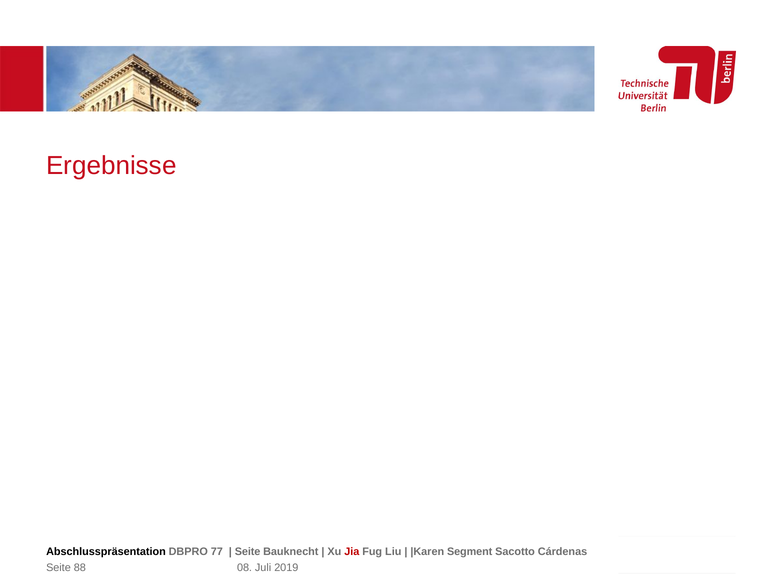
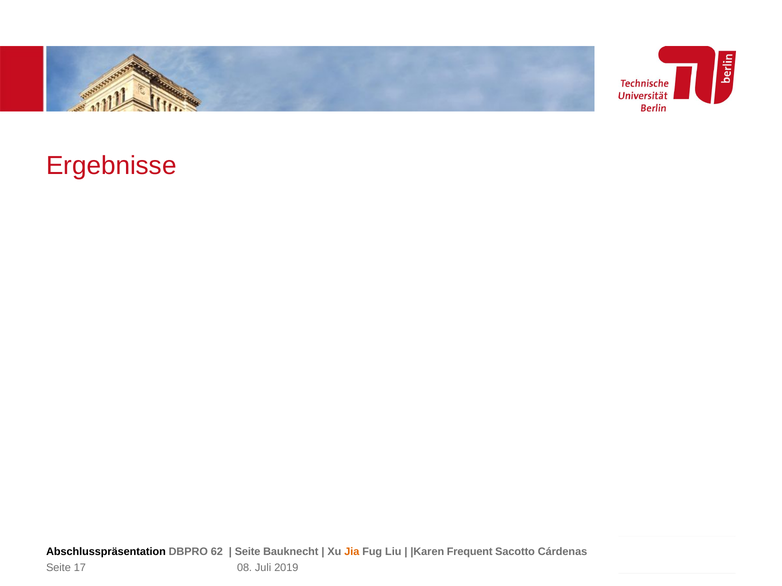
77: 77 -> 62
Jia colour: red -> orange
Segment: Segment -> Frequent
88: 88 -> 17
